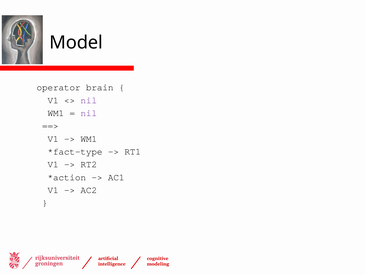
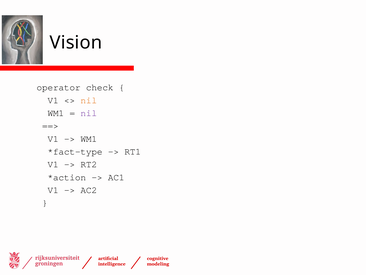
Model: Model -> Vision
brain: brain -> check
nil at (89, 100) colour: purple -> orange
